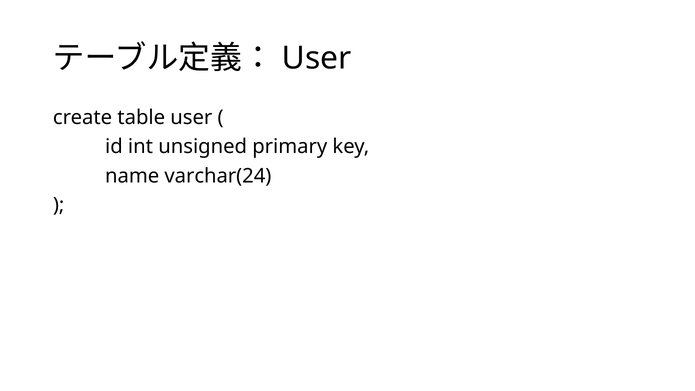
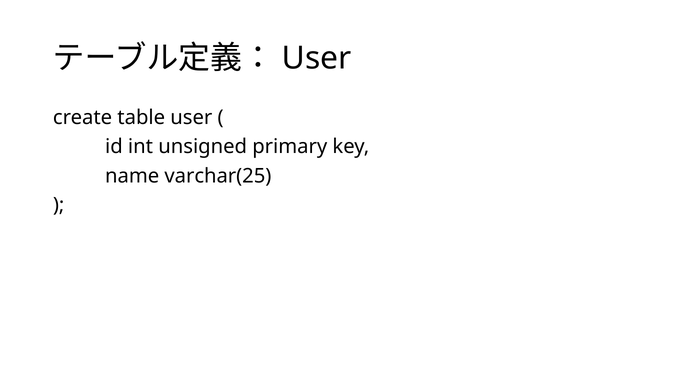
varchar(24: varchar(24 -> varchar(25
